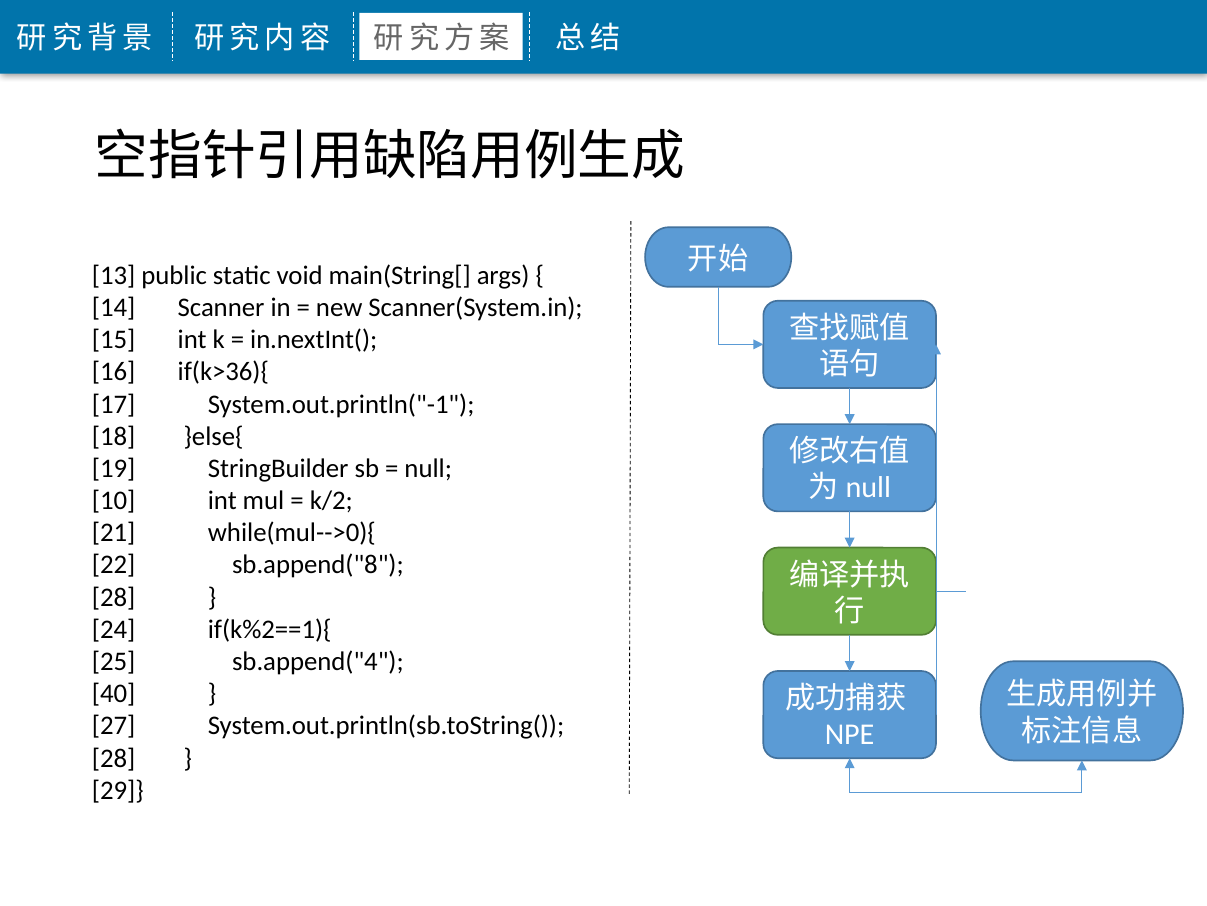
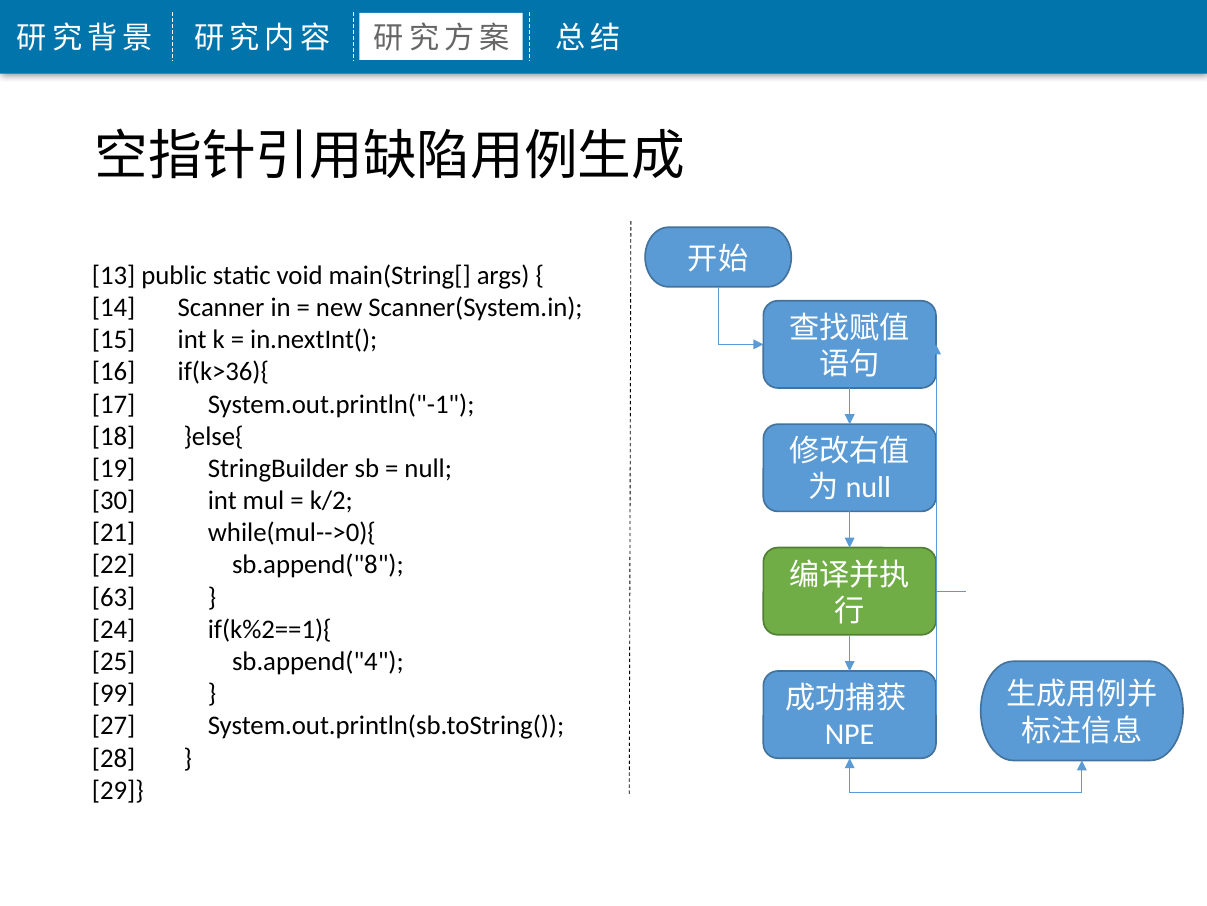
10: 10 -> 30
28 at (114, 597): 28 -> 63
40: 40 -> 99
